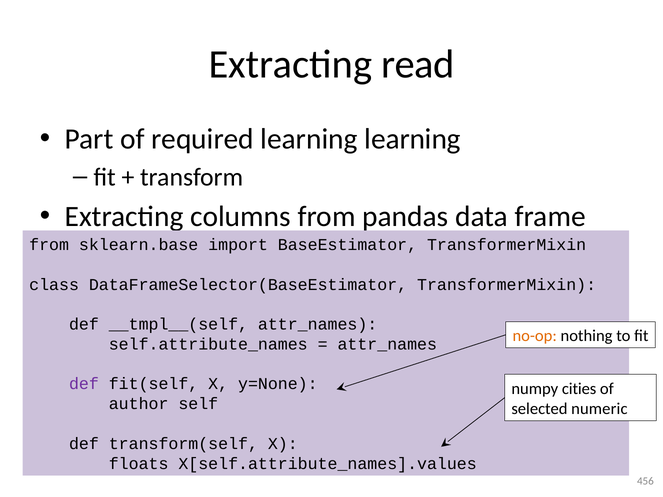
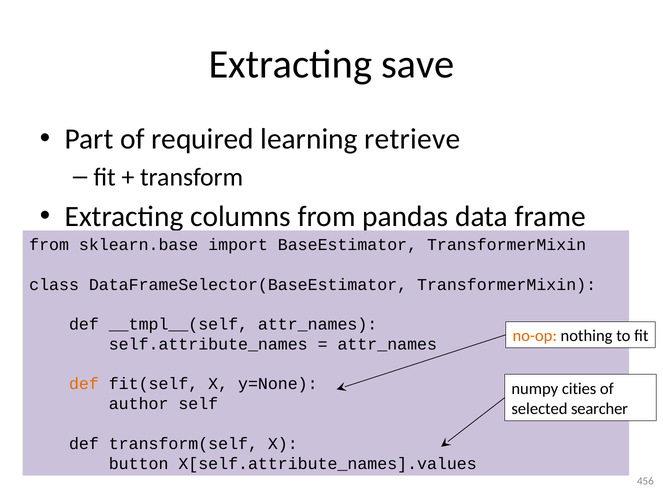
read: read -> save
learning learning: learning -> retrieve
def at (84, 384) colour: purple -> orange
numeric: numeric -> searcher
floats: floats -> button
